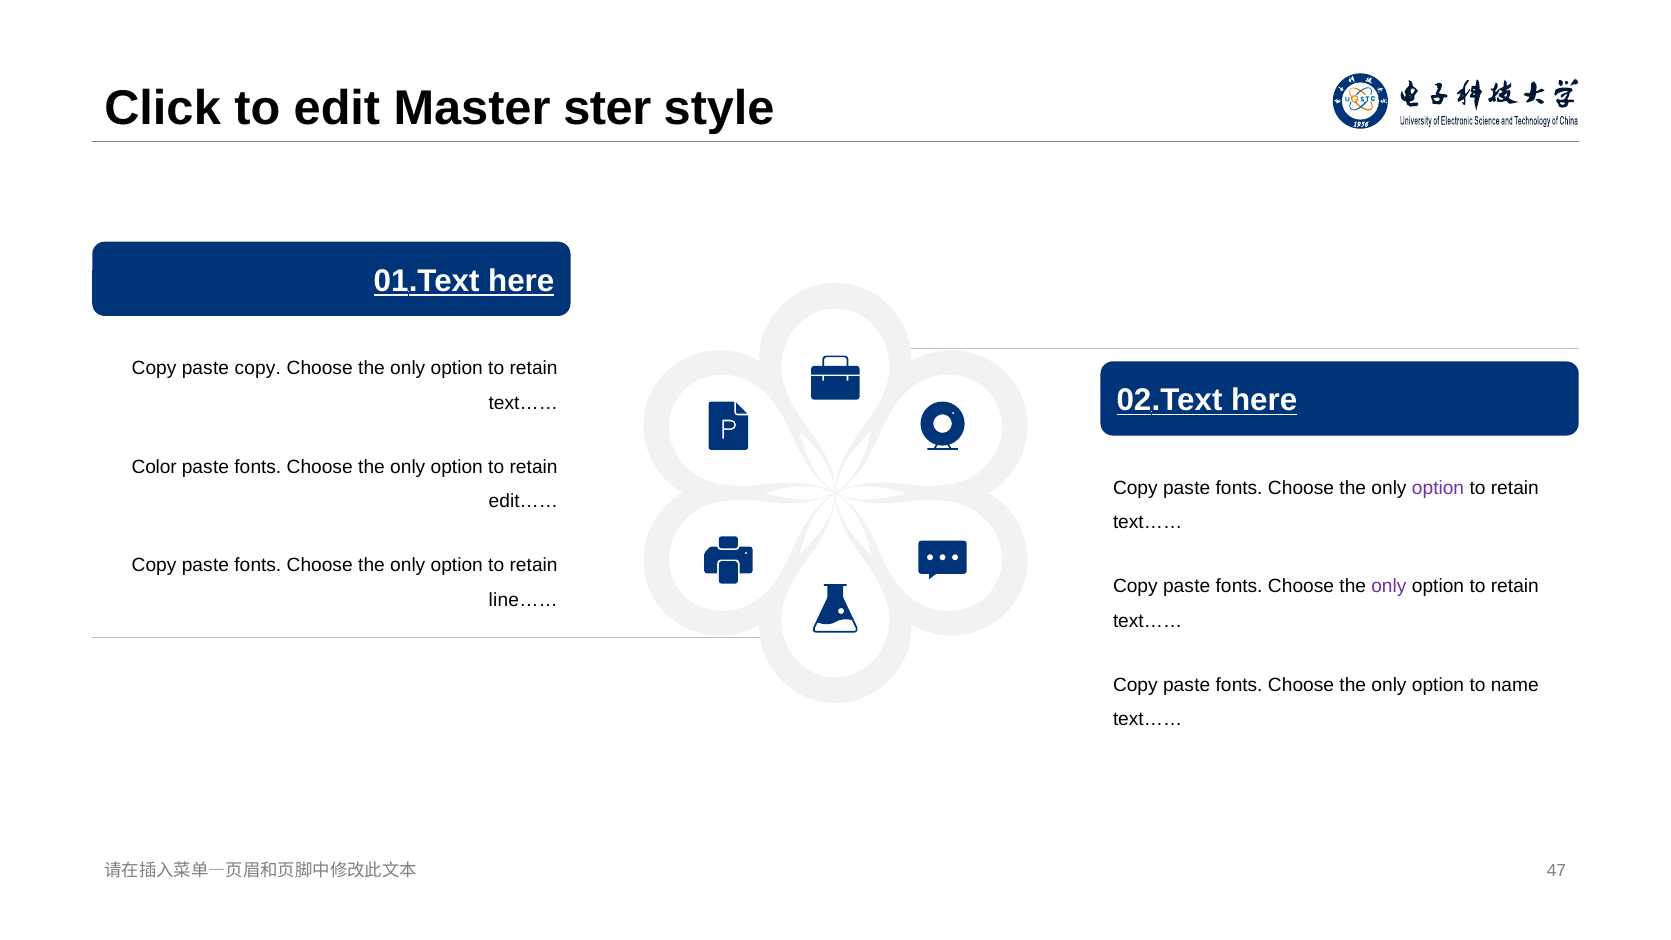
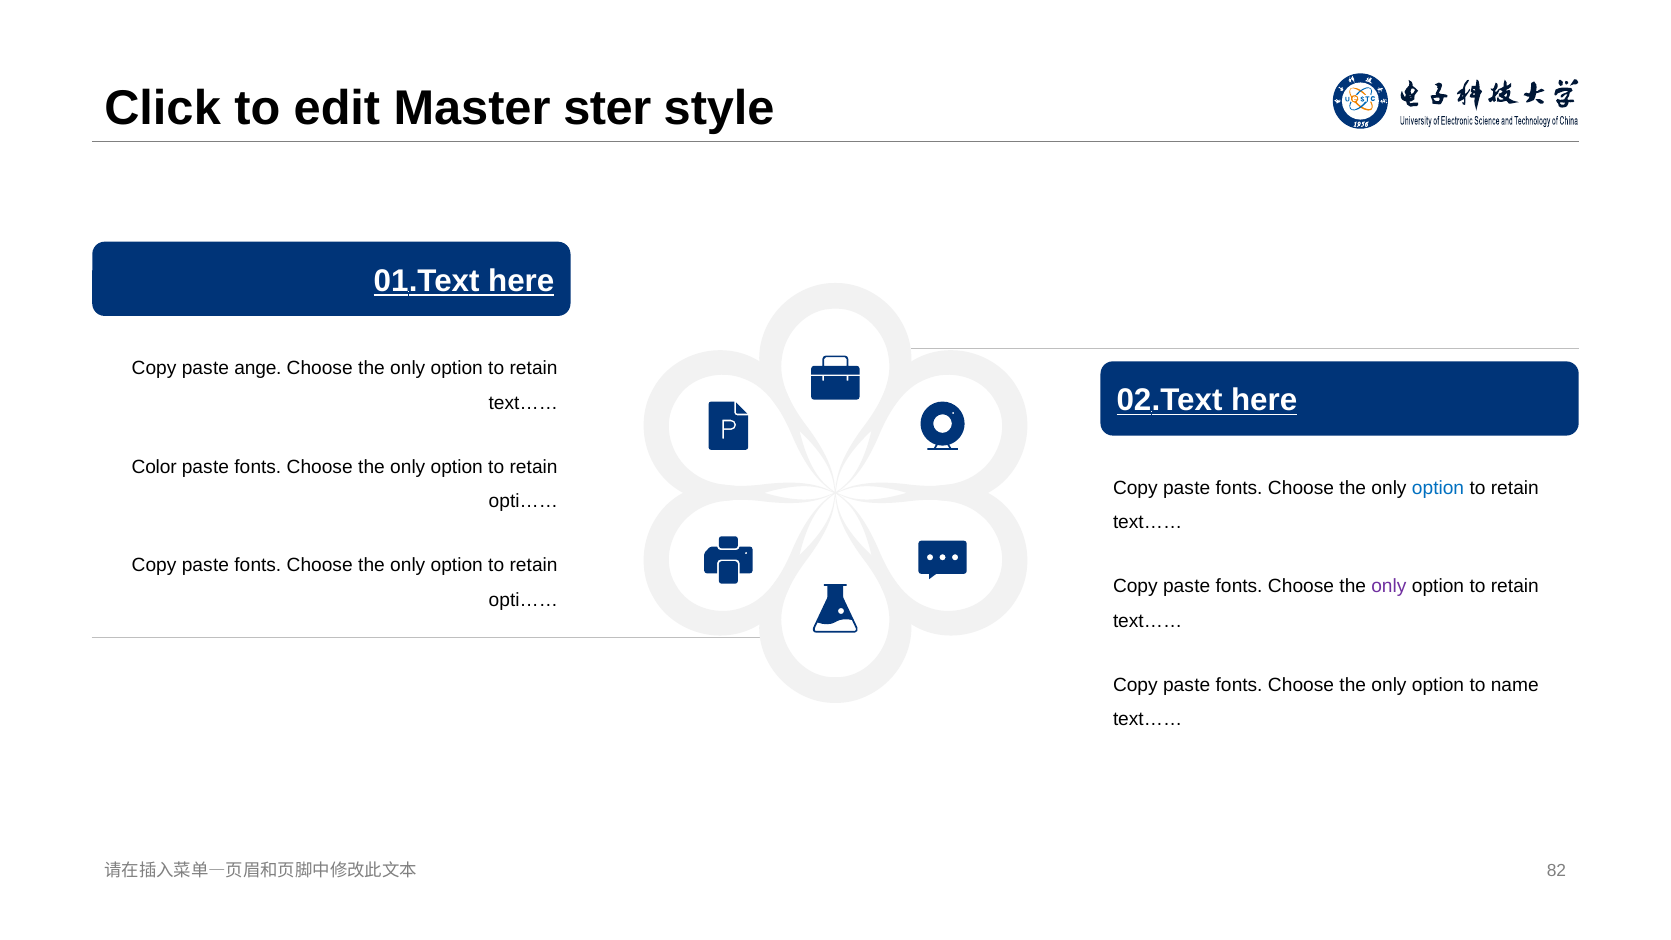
te copy: copy -> ange
option at (1438, 488) colour: purple -> blue
edit…… at (523, 501): edit…… -> opti……
line…… at (523, 600): line…… -> opti……
47: 47 -> 82
